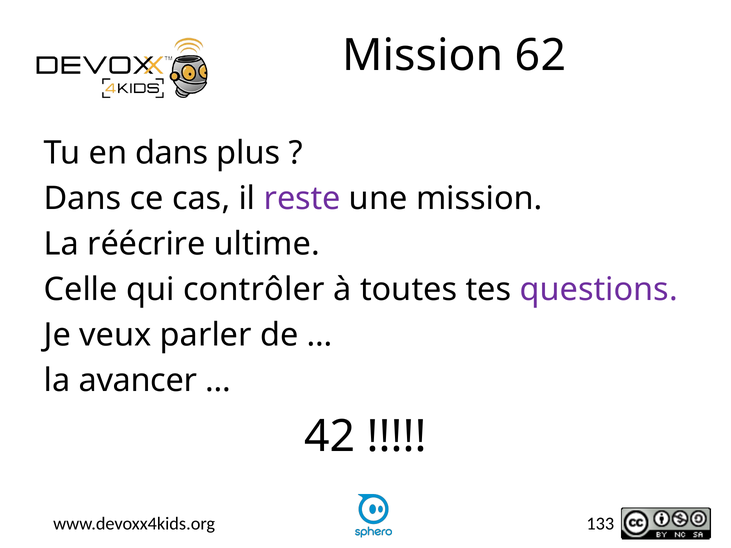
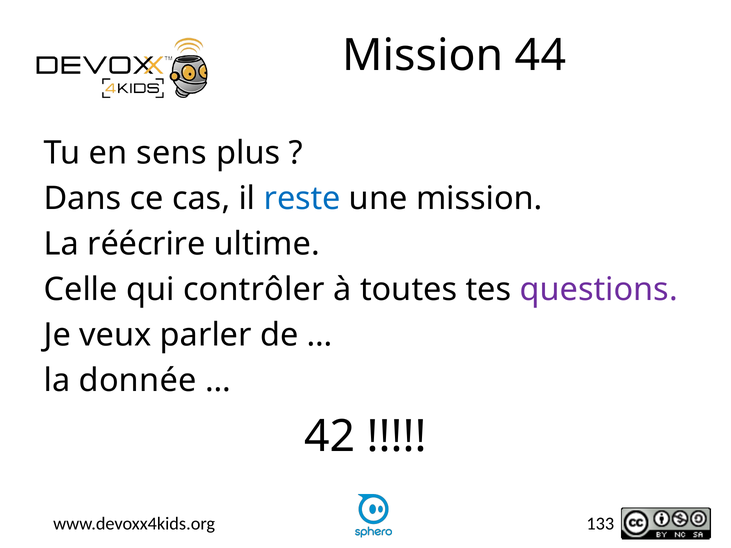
62: 62 -> 44
en dans: dans -> sens
reste colour: purple -> blue
avancer: avancer -> donnée
